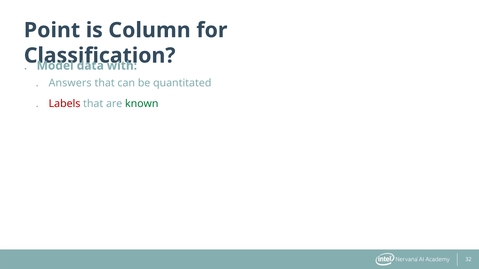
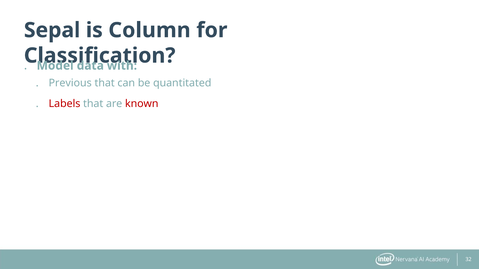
Point: Point -> Sepal
Answers: Answers -> Previous
known colour: green -> red
